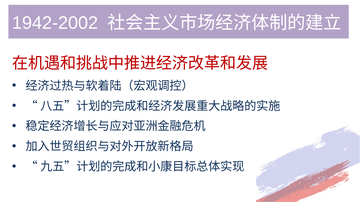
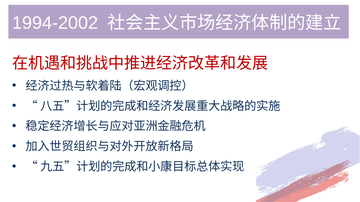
1942-2002: 1942-2002 -> 1994-2002
